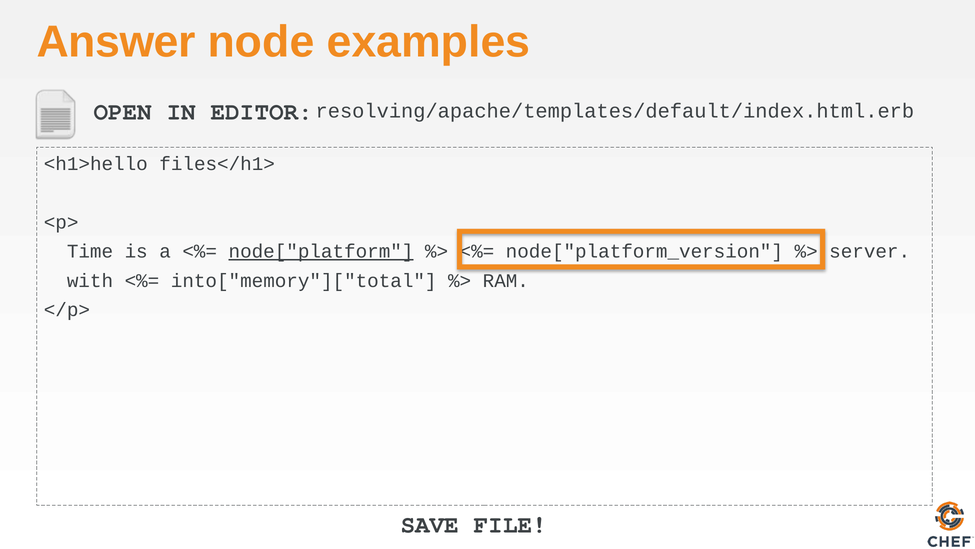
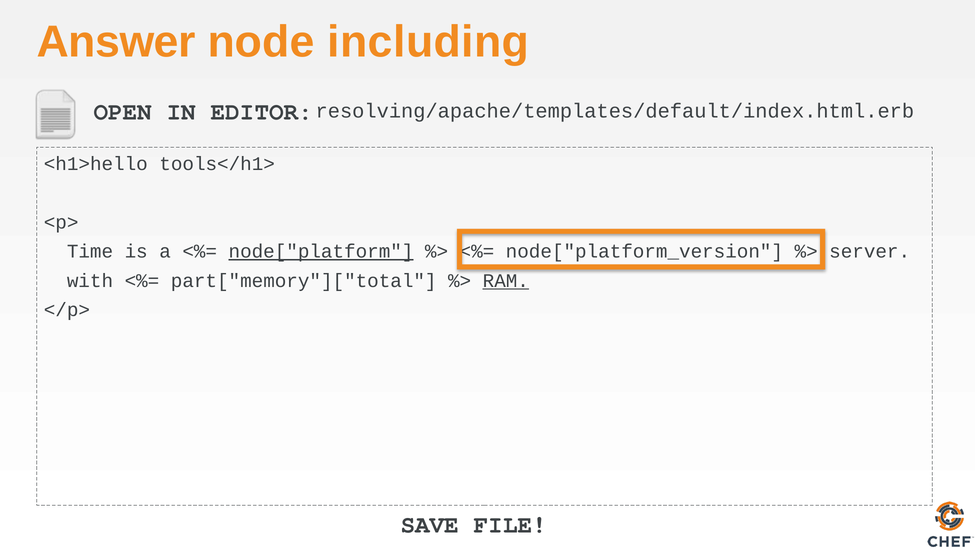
examples: examples -> including
files</h1>: files</h1> -> tools</h1>
into["memory"]["total: into["memory"]["total -> part["memory"]["total
RAM underline: none -> present
